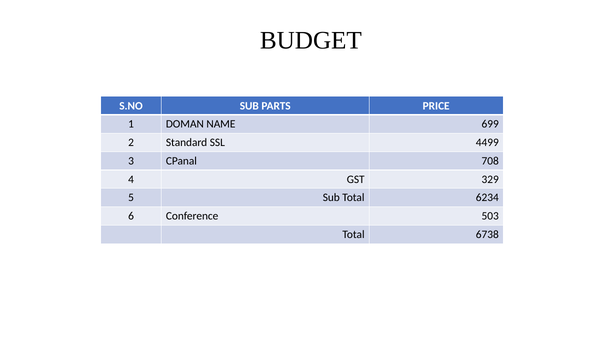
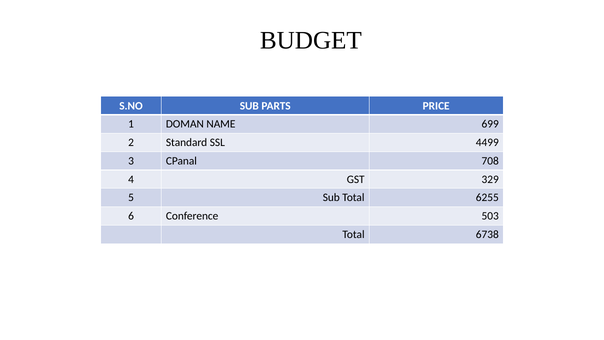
6234: 6234 -> 6255
